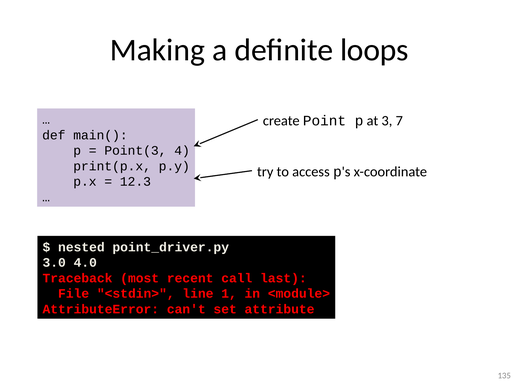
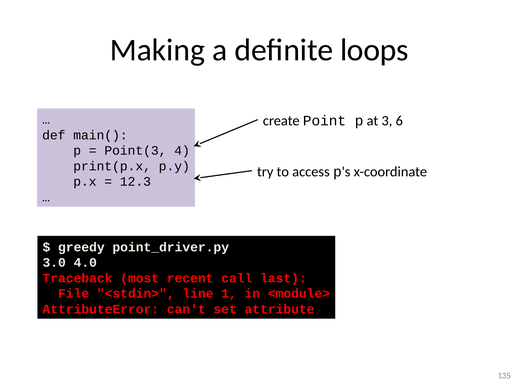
7: 7 -> 6
nested: nested -> greedy
